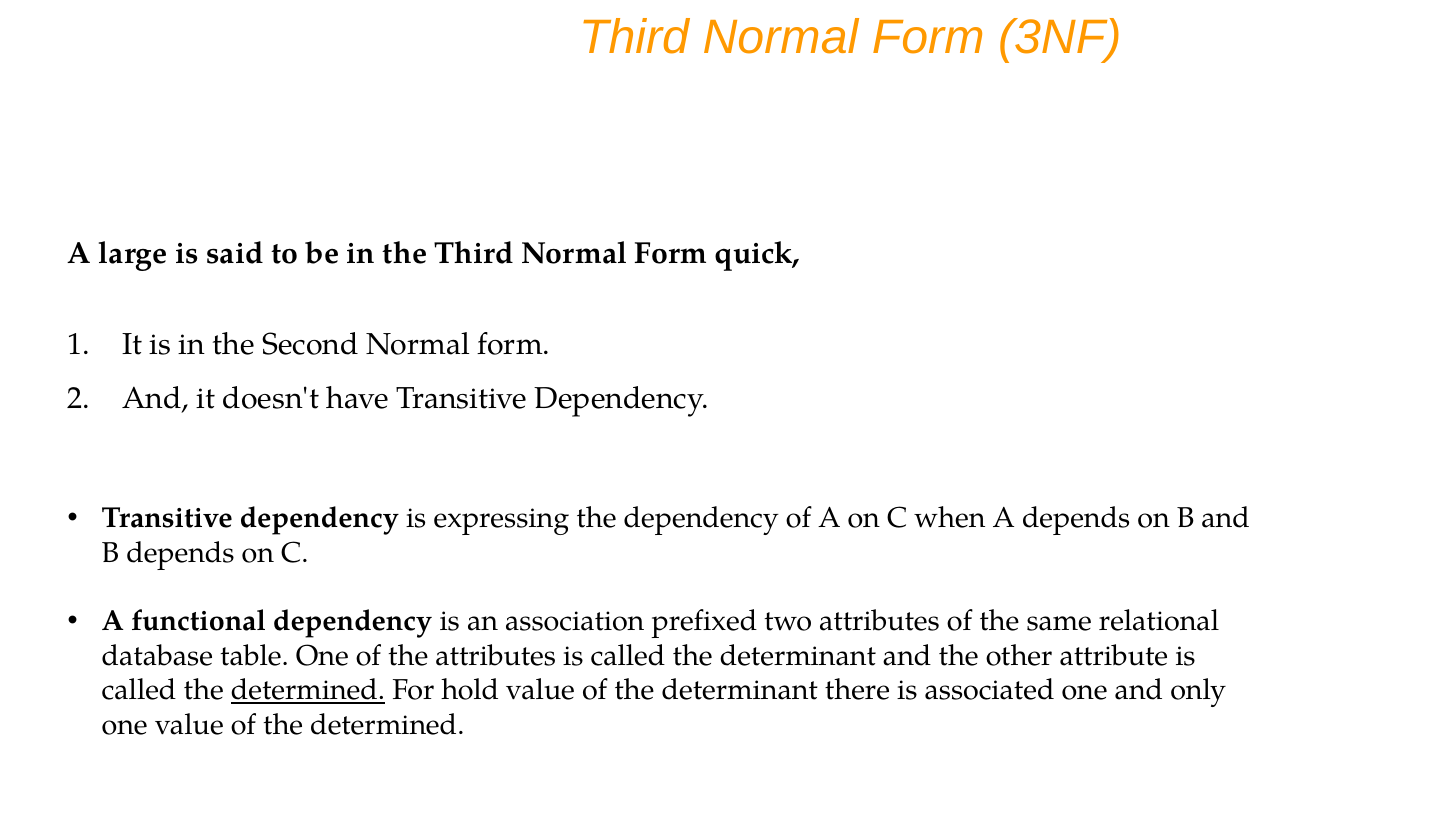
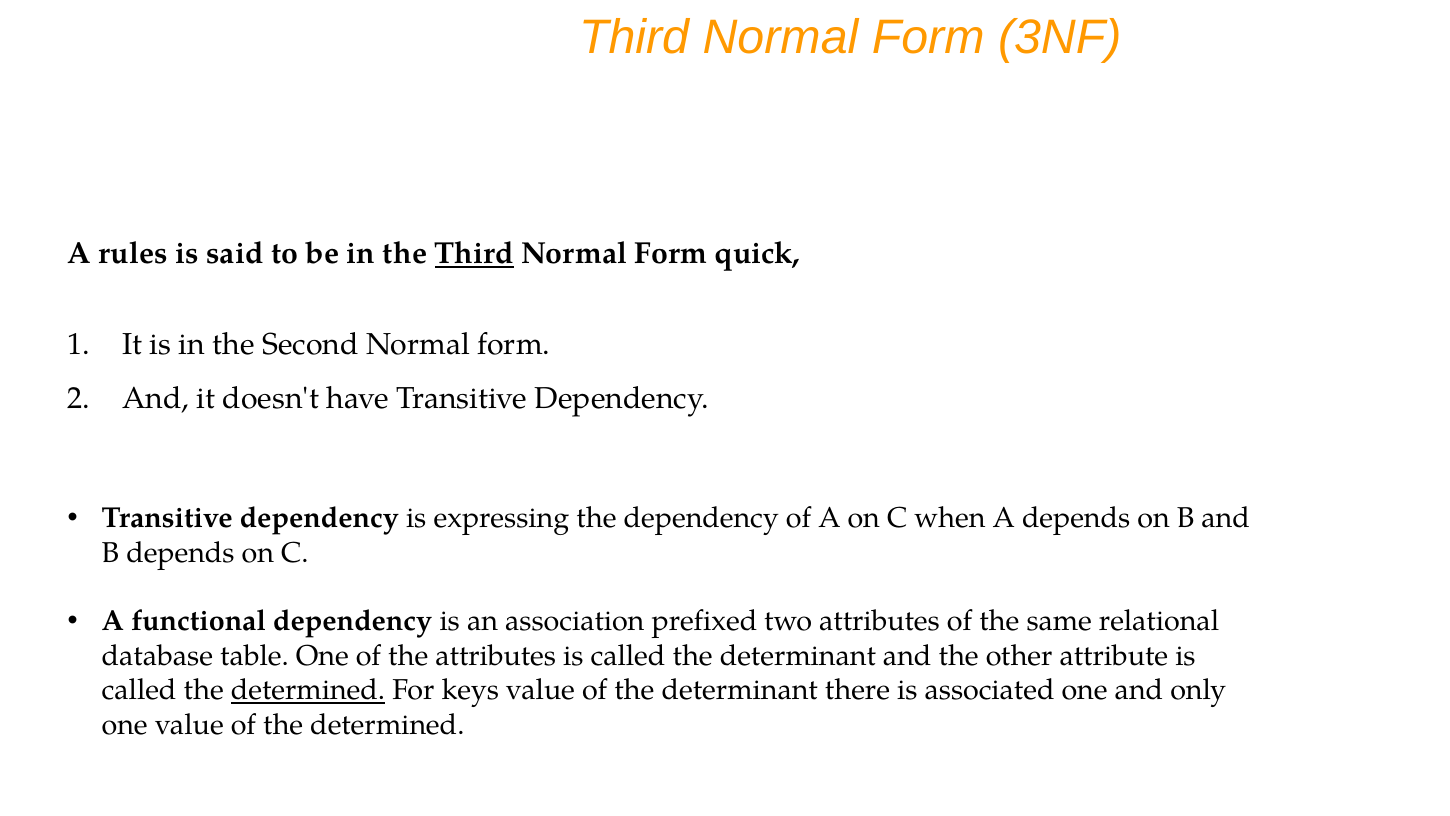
large: large -> rules
Third at (474, 254) underline: none -> present
hold: hold -> keys
